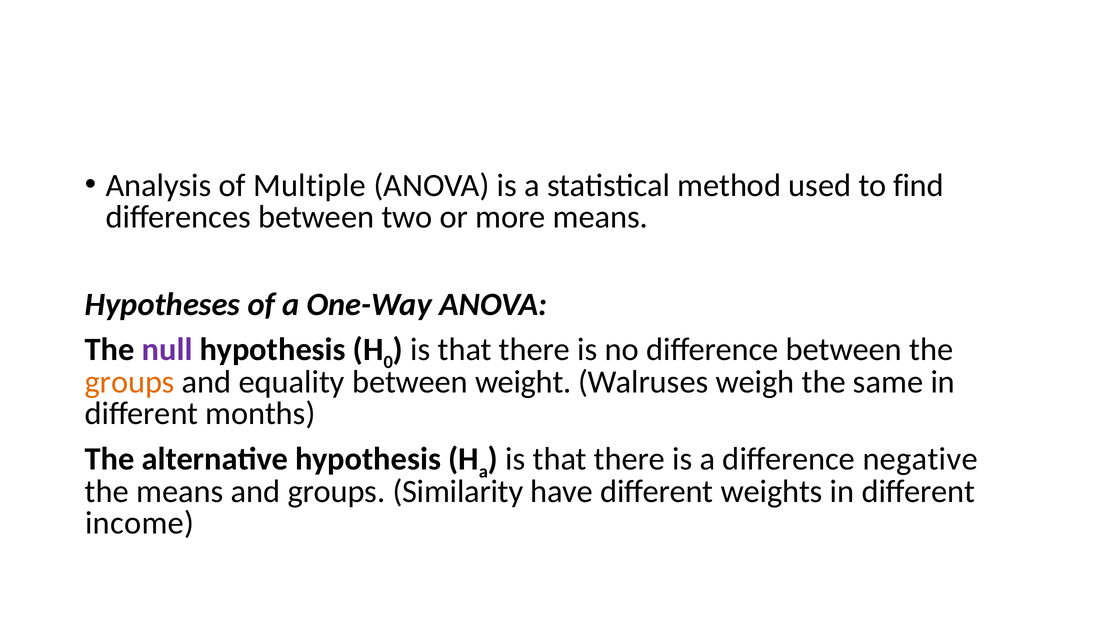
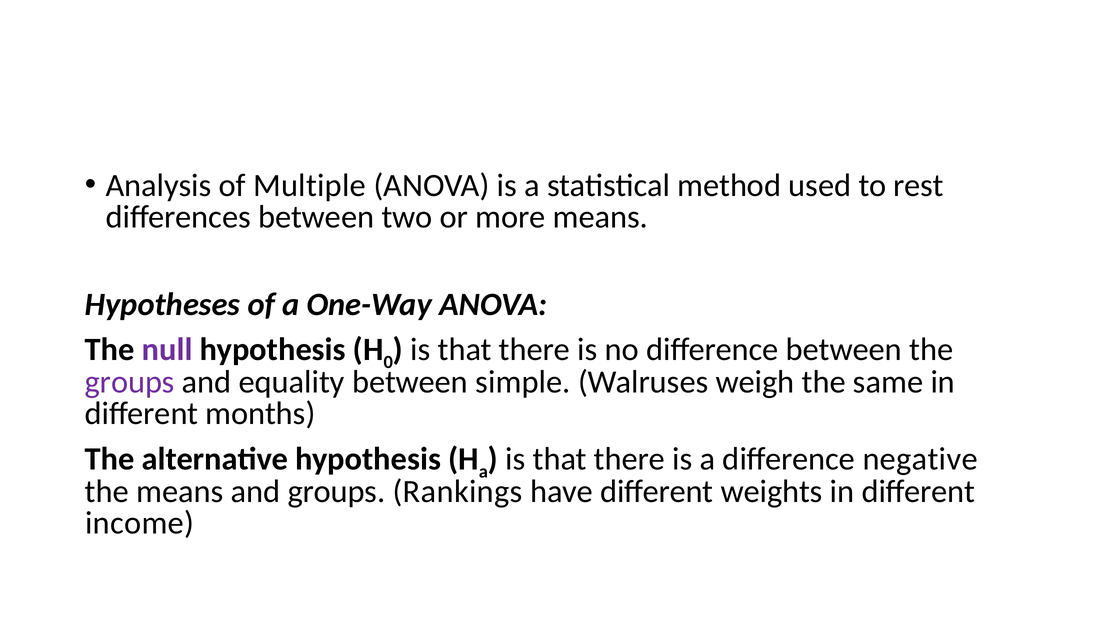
find: find -> rest
groups at (130, 382) colour: orange -> purple
weight: weight -> simple
Similarity: Similarity -> Rankings
